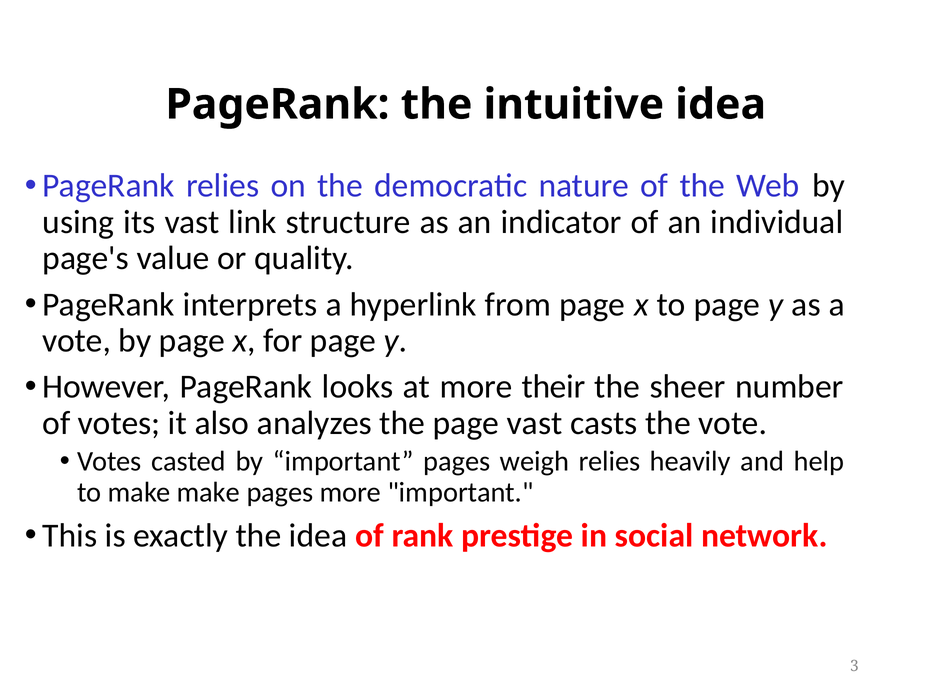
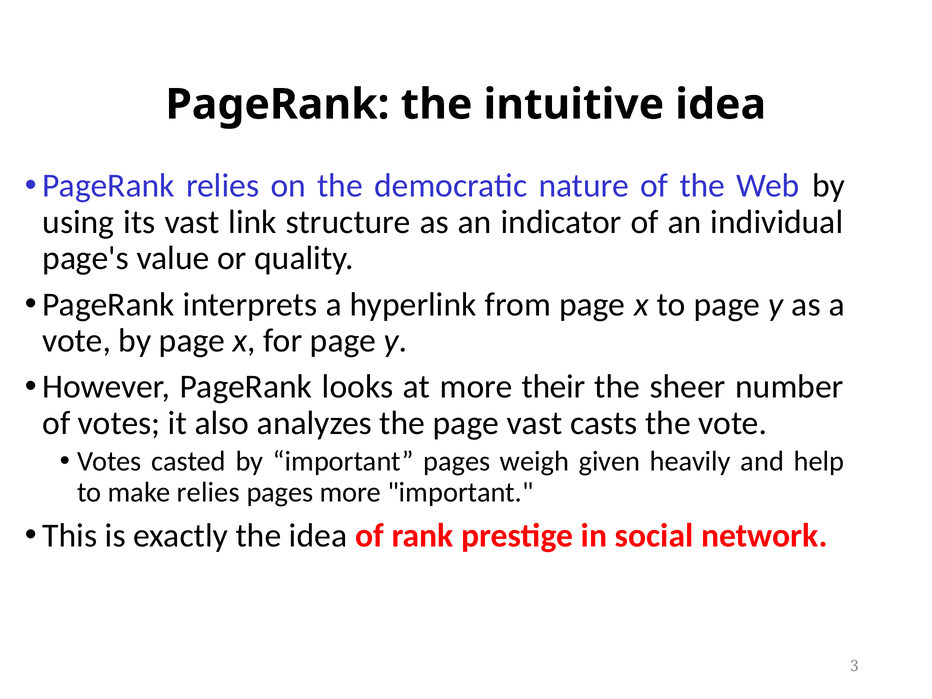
weigh relies: relies -> given
make make: make -> relies
